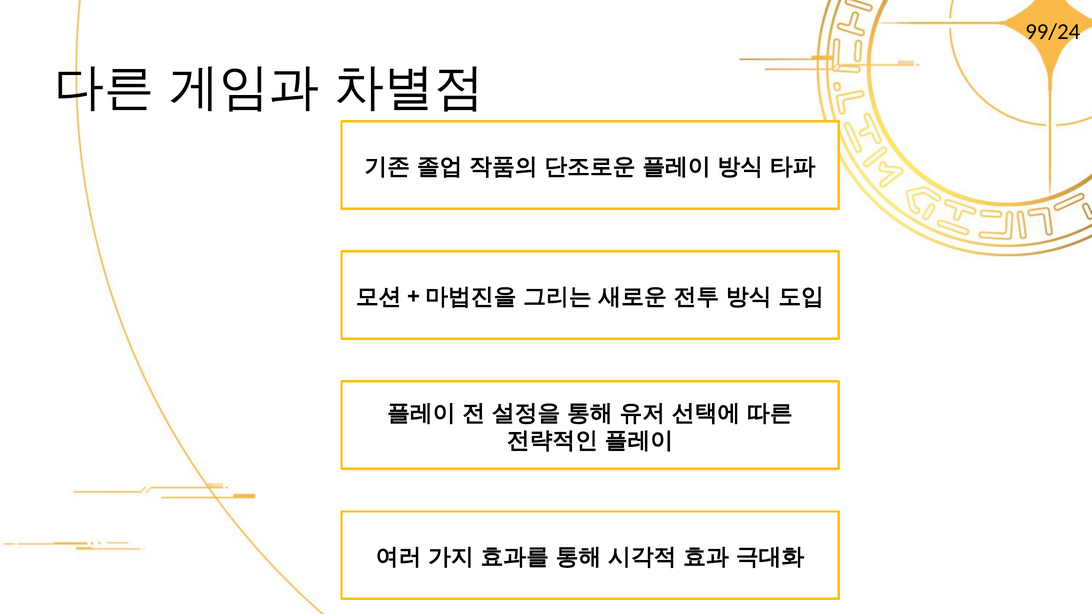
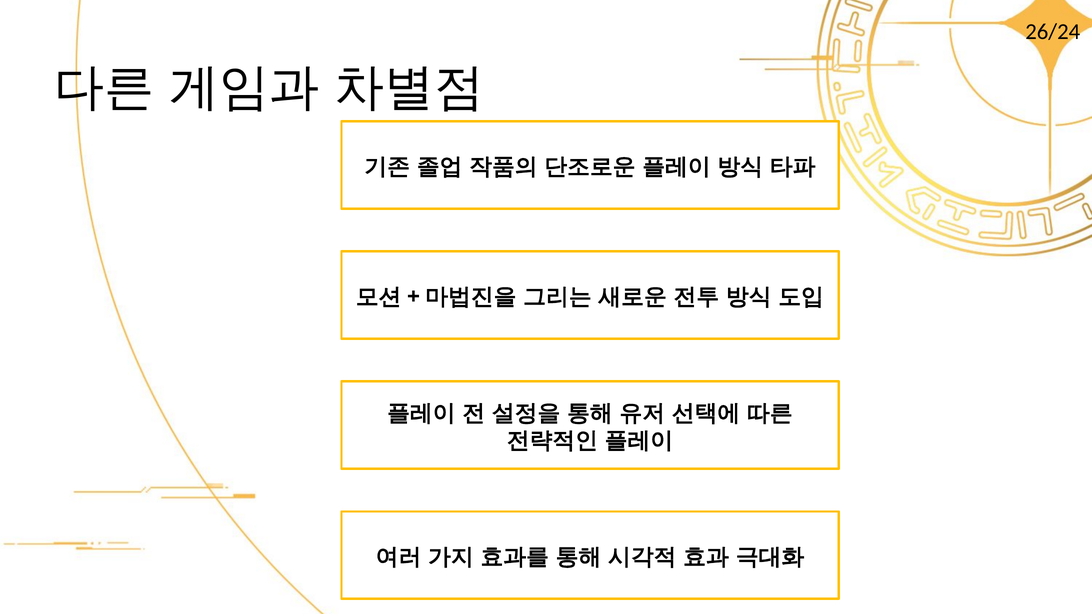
99/24: 99/24 -> 26/24
